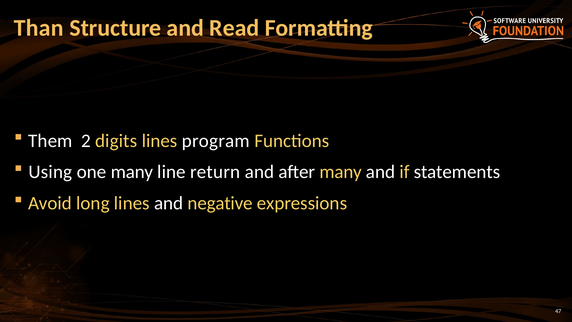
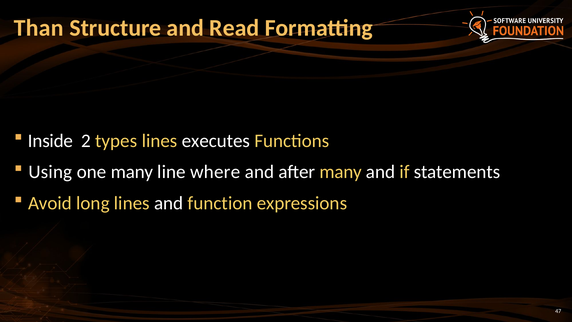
Them: Them -> Inside
digits: digits -> types
program: program -> executes
return: return -> where
negative: negative -> function
